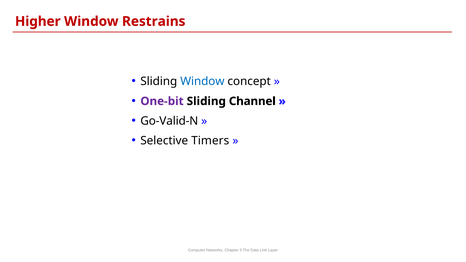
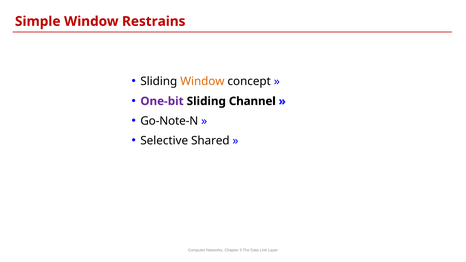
Higher: Higher -> Simple
Window at (202, 81) colour: blue -> orange
Go-Valid-N: Go-Valid-N -> Go-Note-N
Timers: Timers -> Shared
